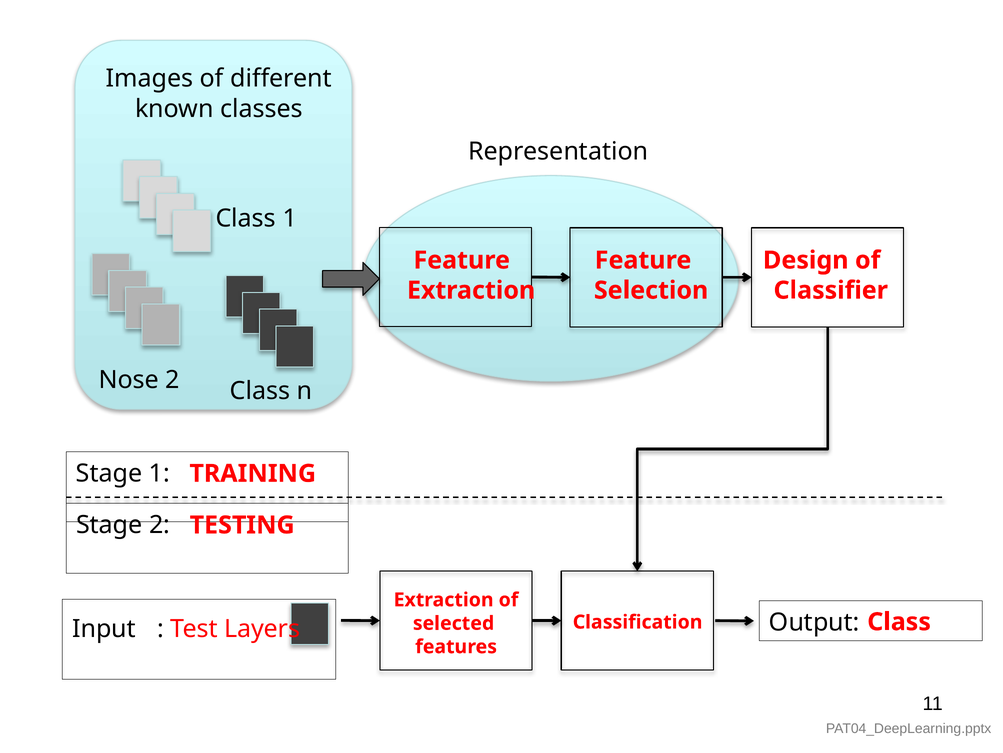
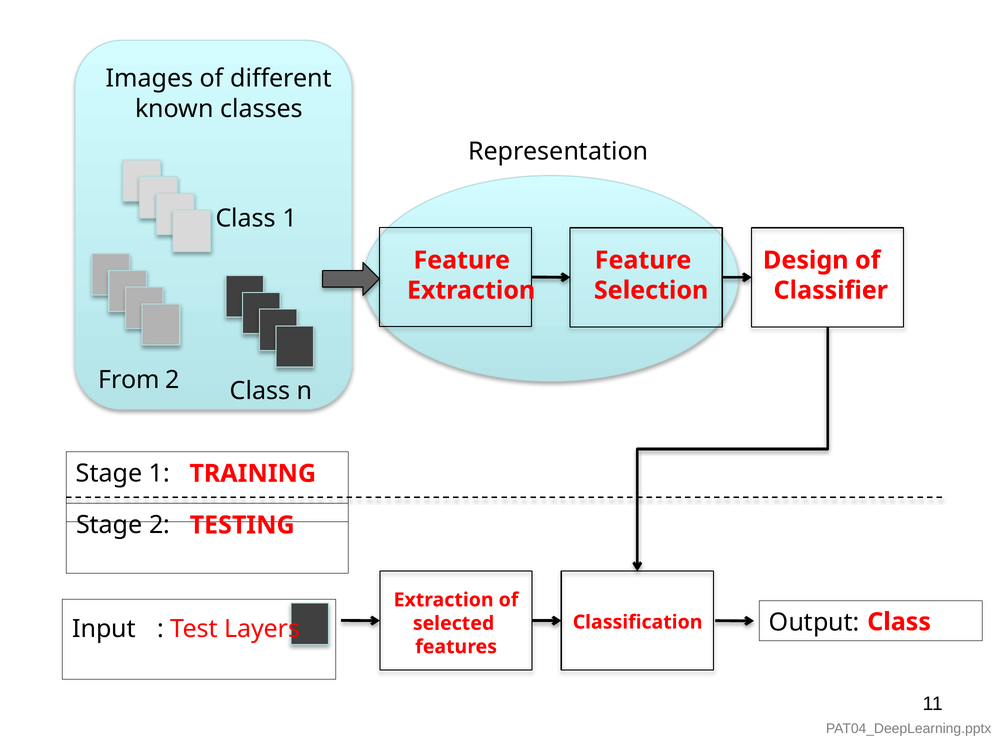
Nose: Nose -> From
